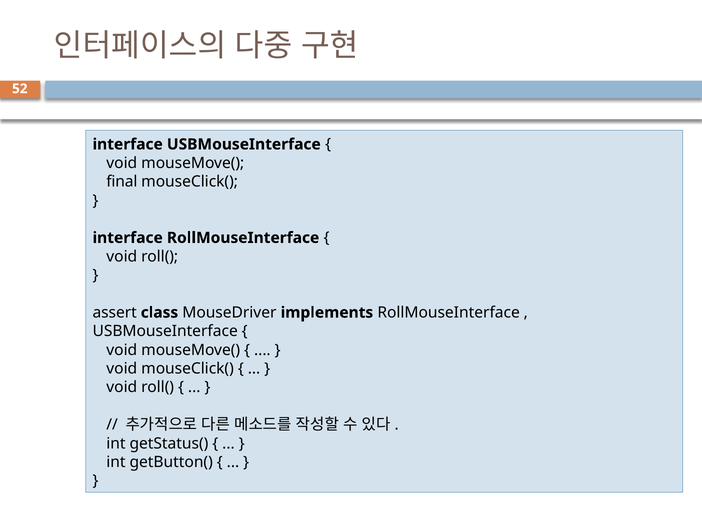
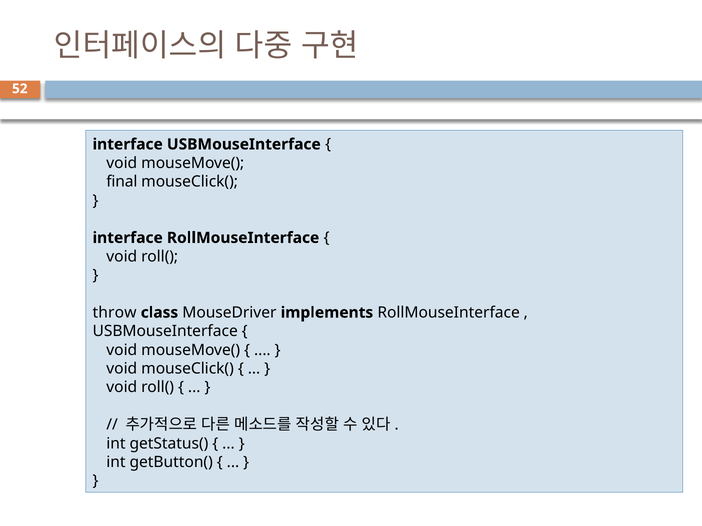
assert: assert -> throw
